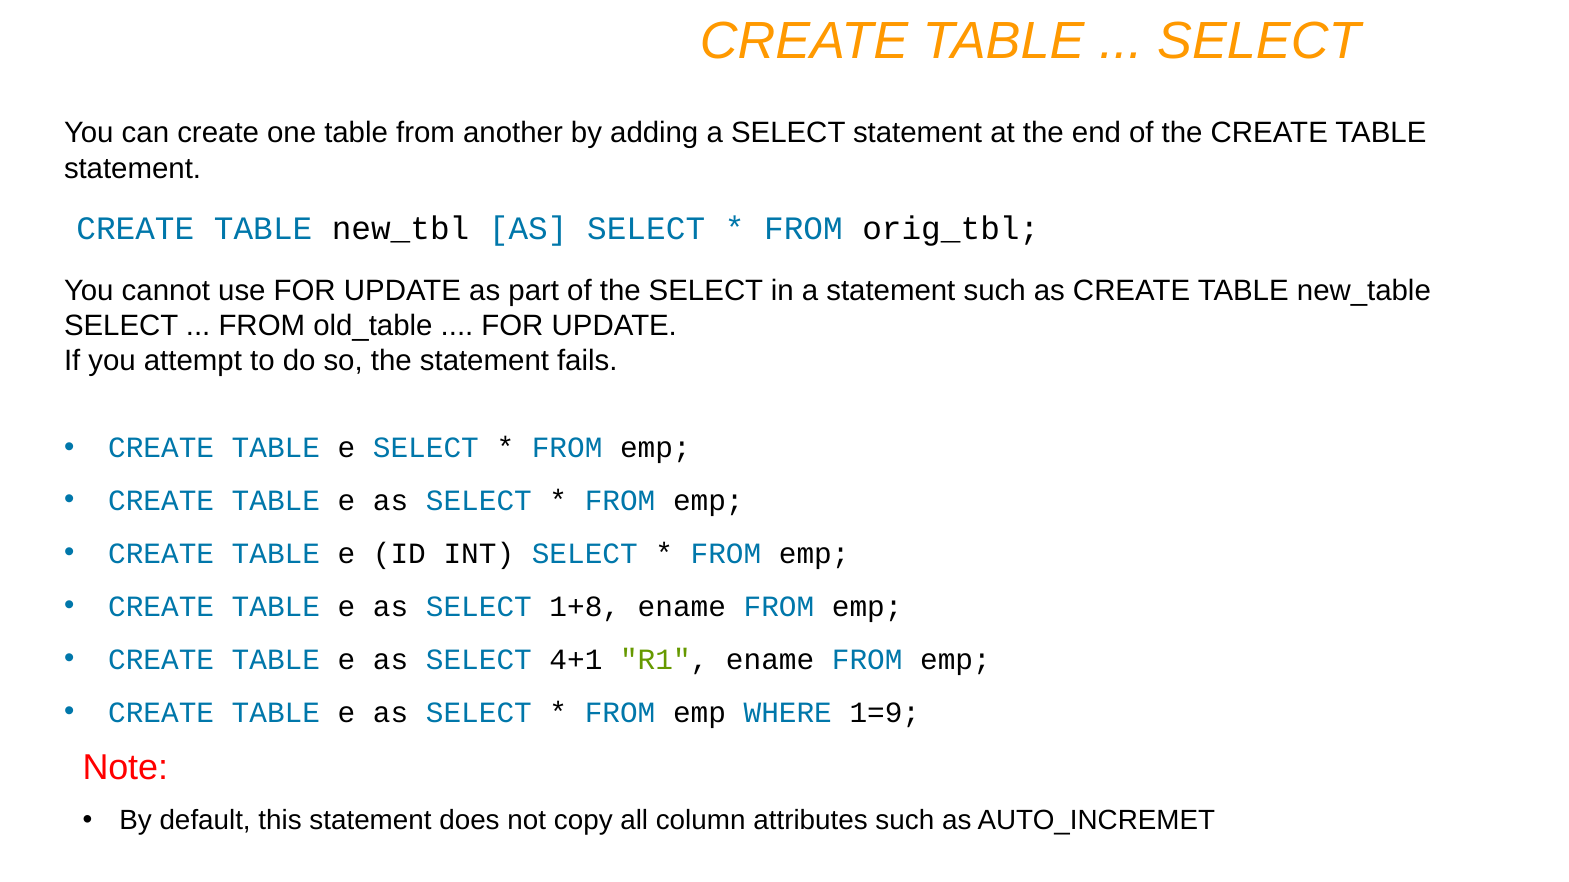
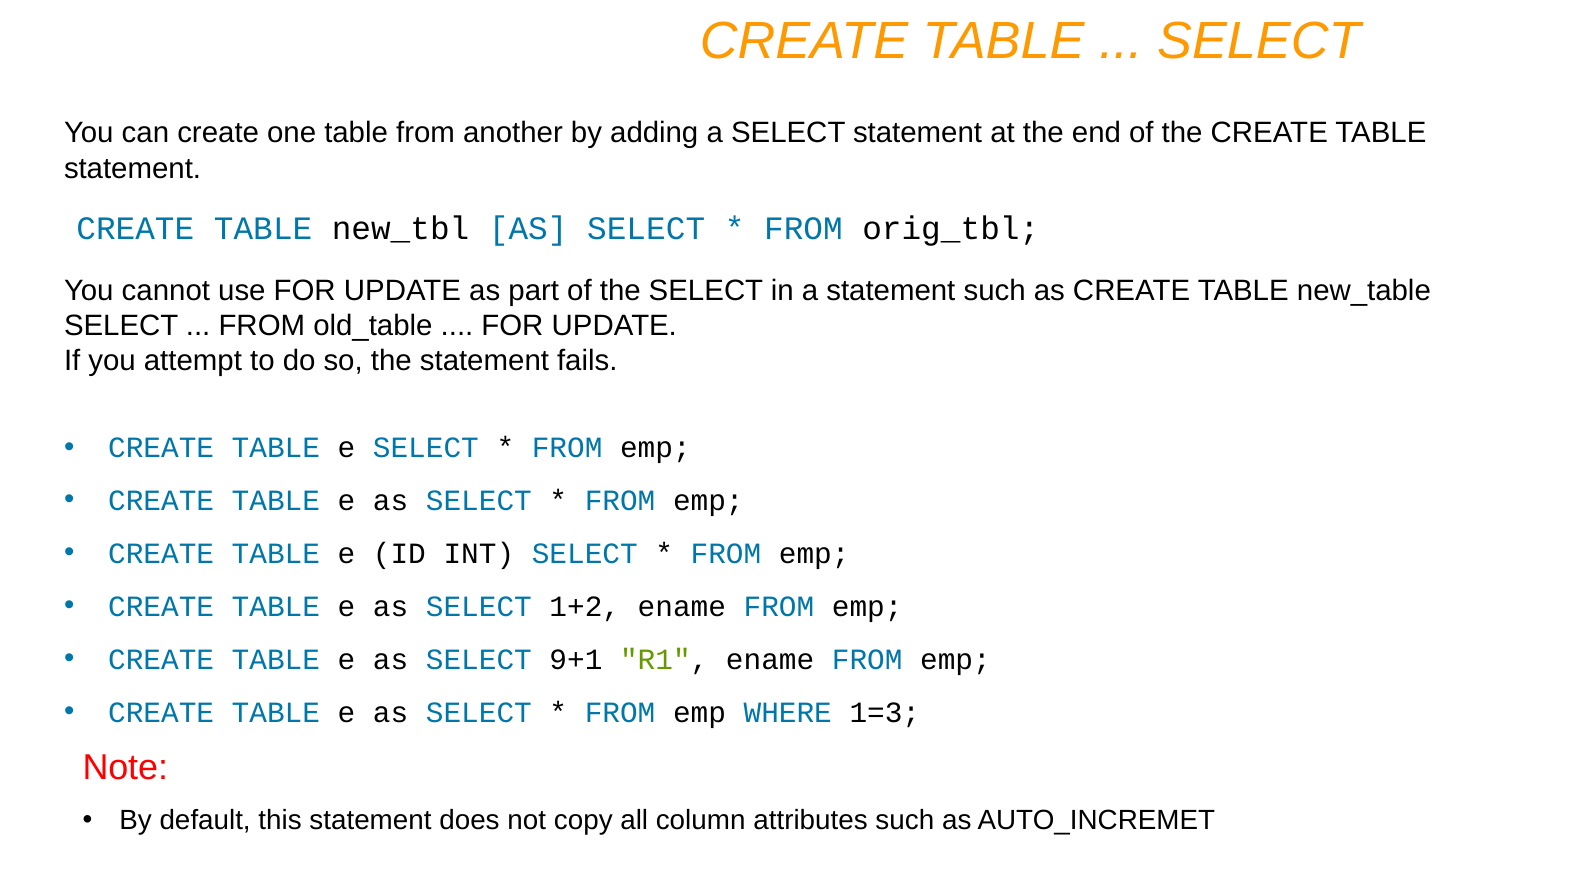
1+8: 1+8 -> 1+2
4+1: 4+1 -> 9+1
1=9: 1=9 -> 1=3
